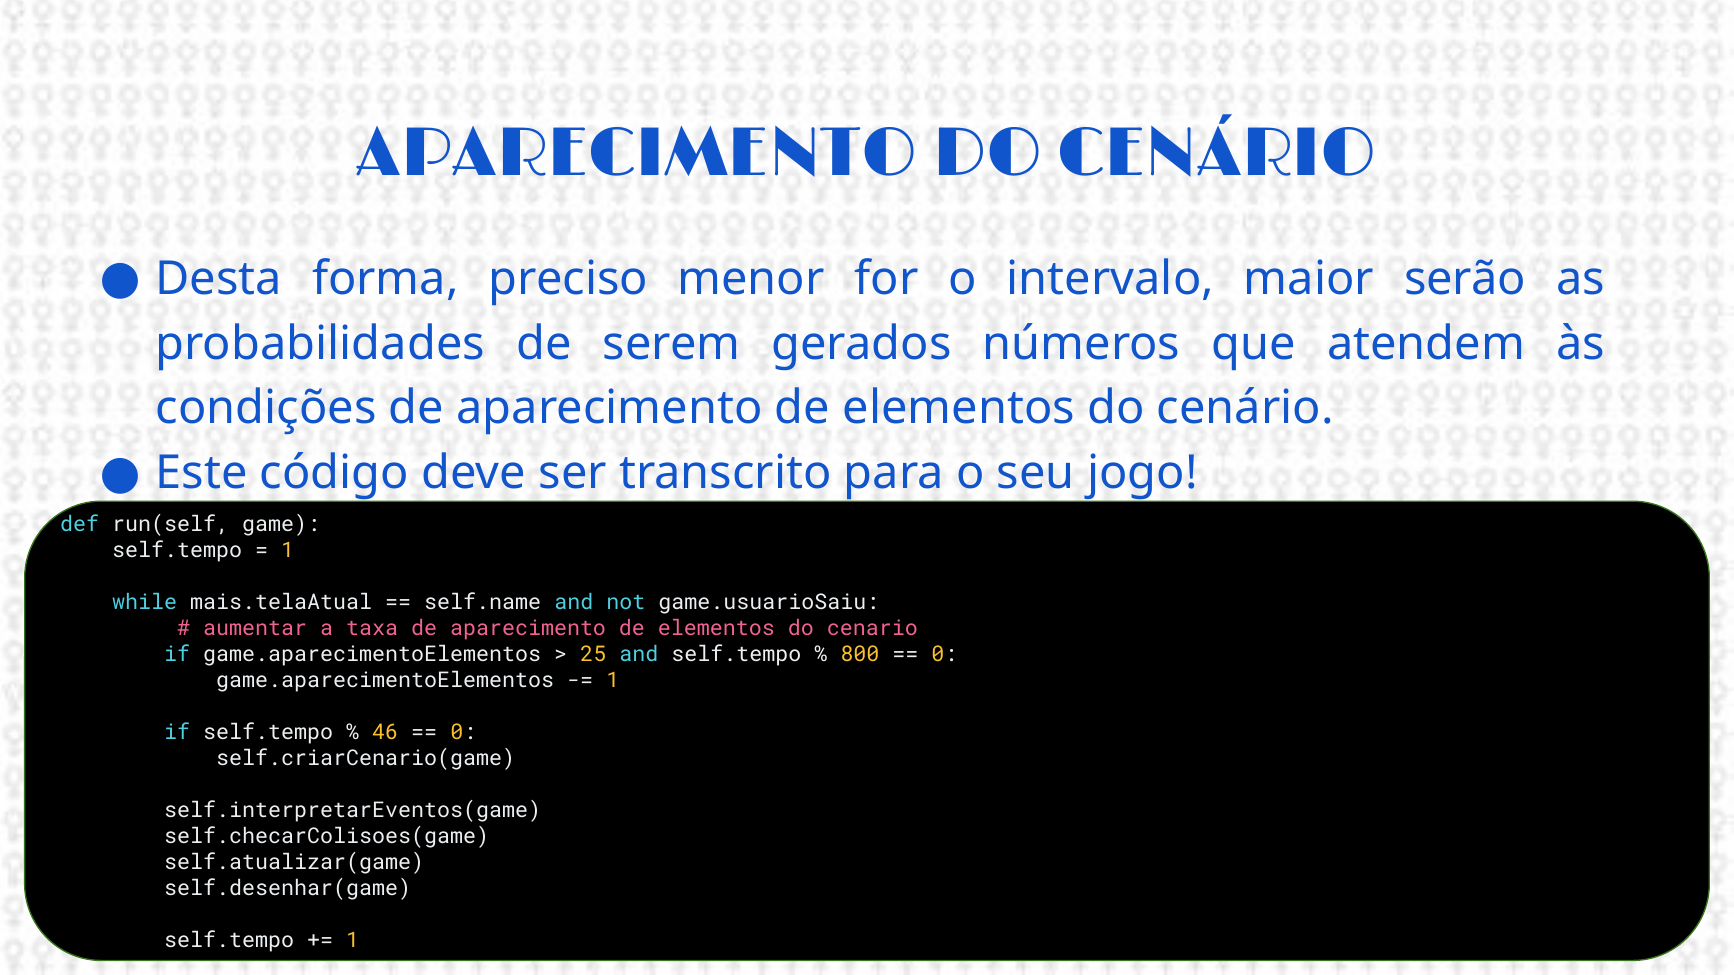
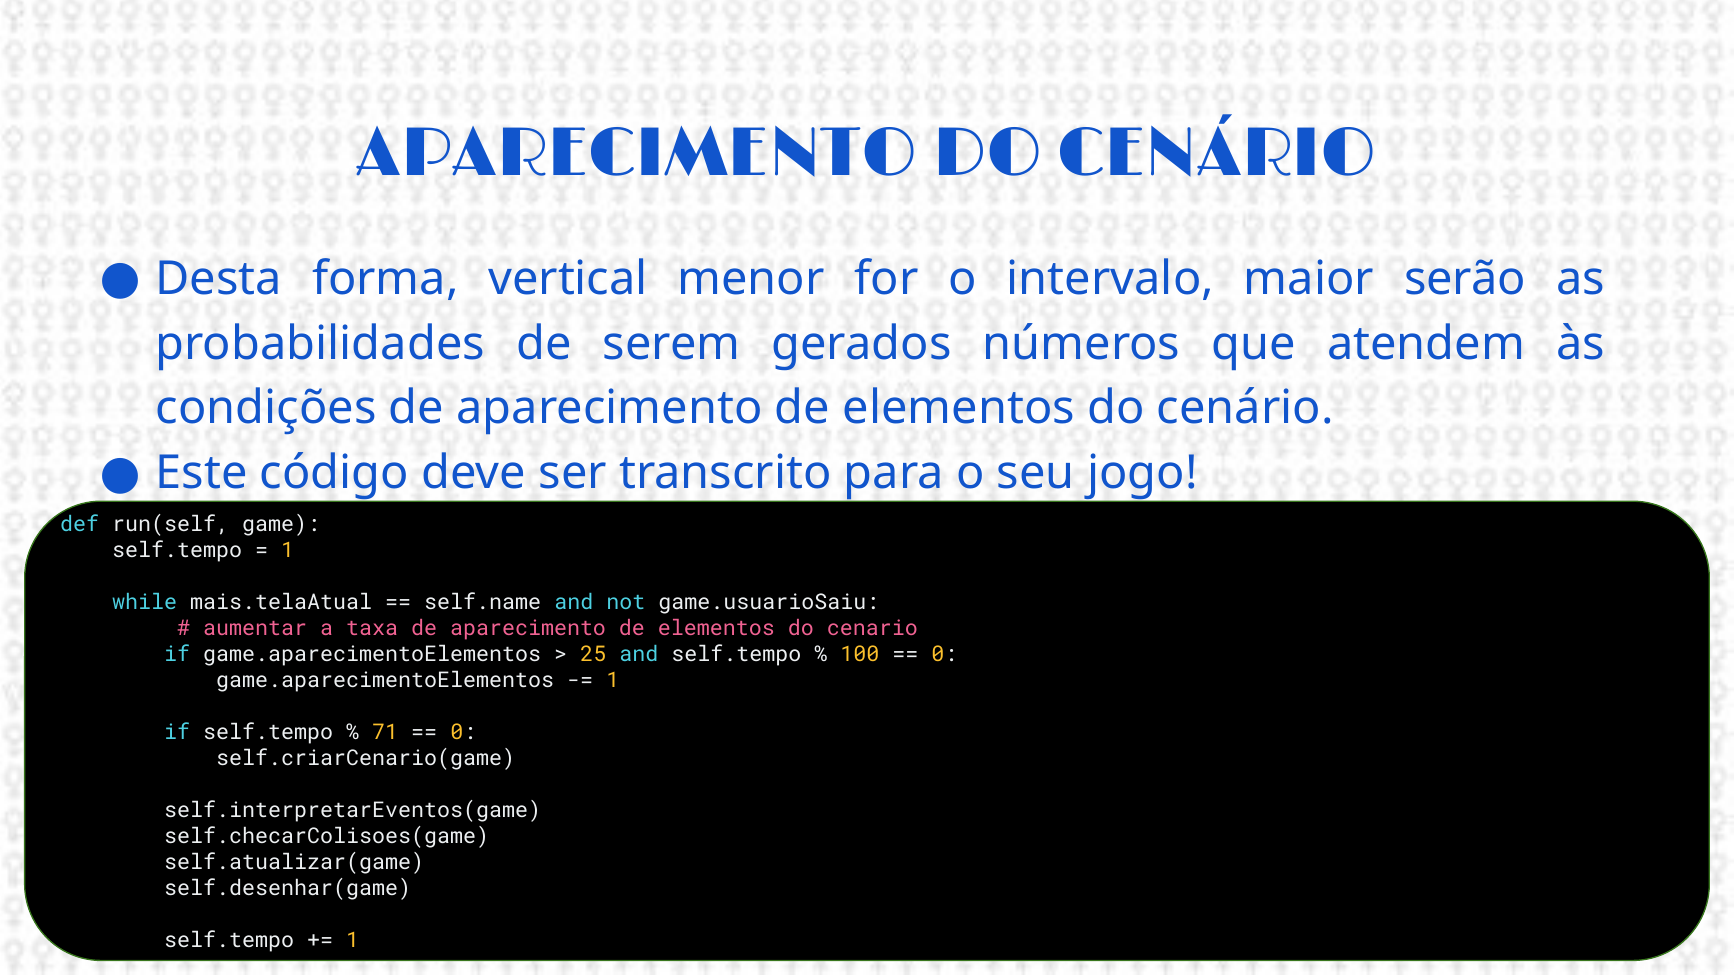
preciso: preciso -> vertical
800: 800 -> 100
46: 46 -> 71
